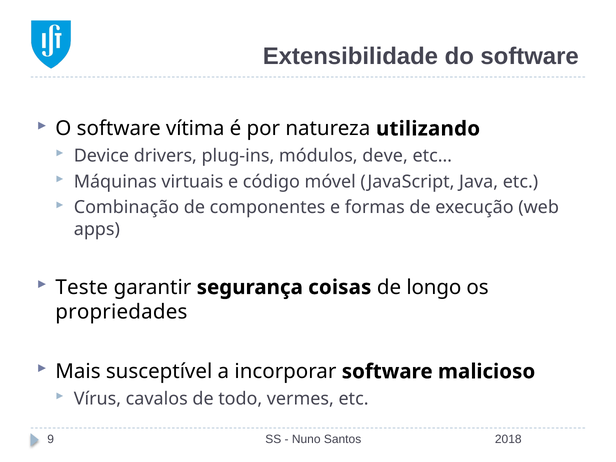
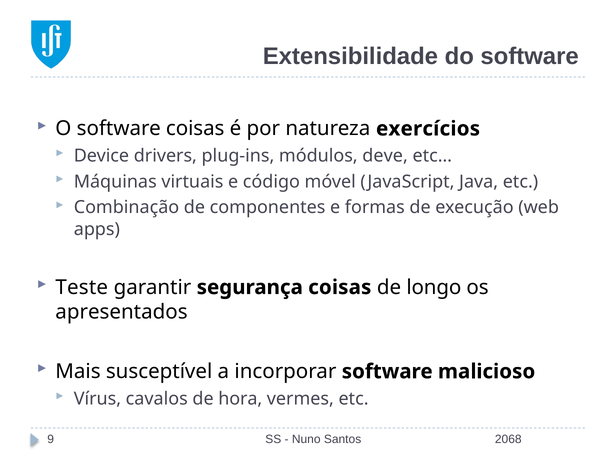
software vítima: vítima -> coisas
utilizando: utilizando -> exercícios
propriedades: propriedades -> apresentados
todo: todo -> hora
2018: 2018 -> 2068
